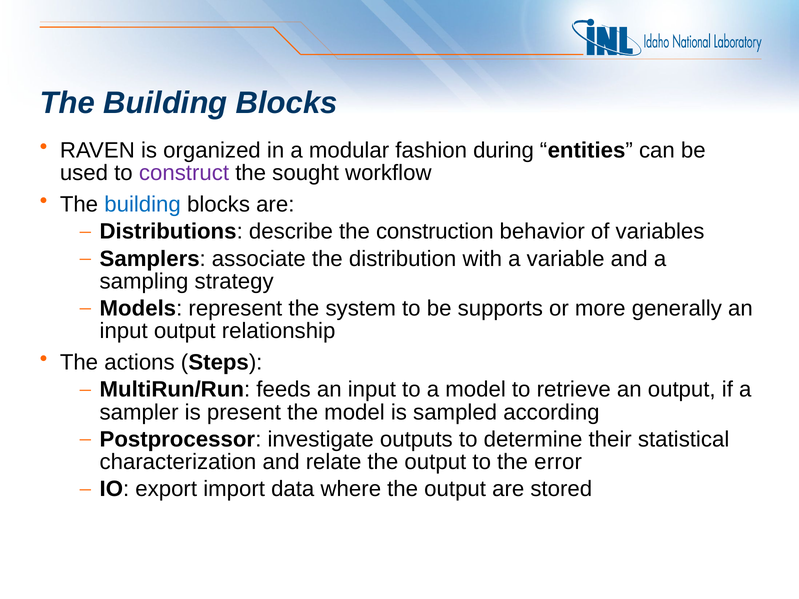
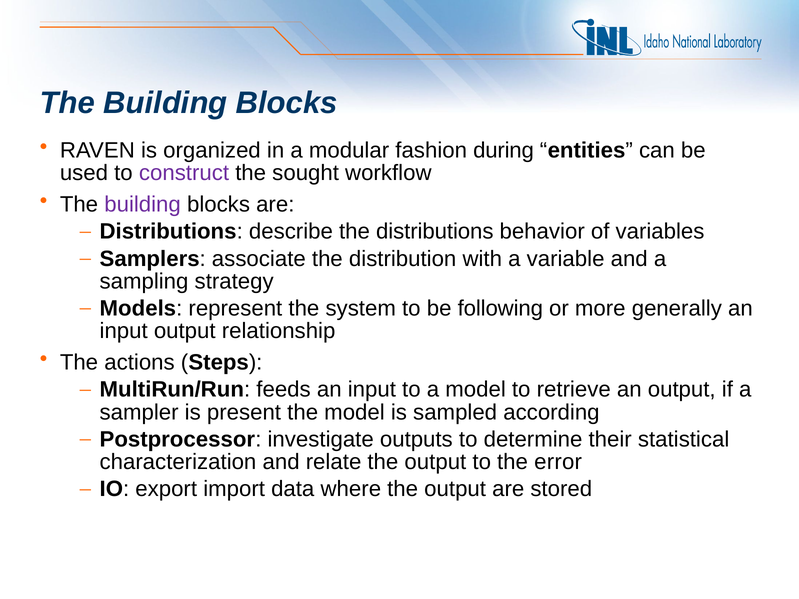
building at (143, 205) colour: blue -> purple
the construction: construction -> distributions
supports: supports -> following
